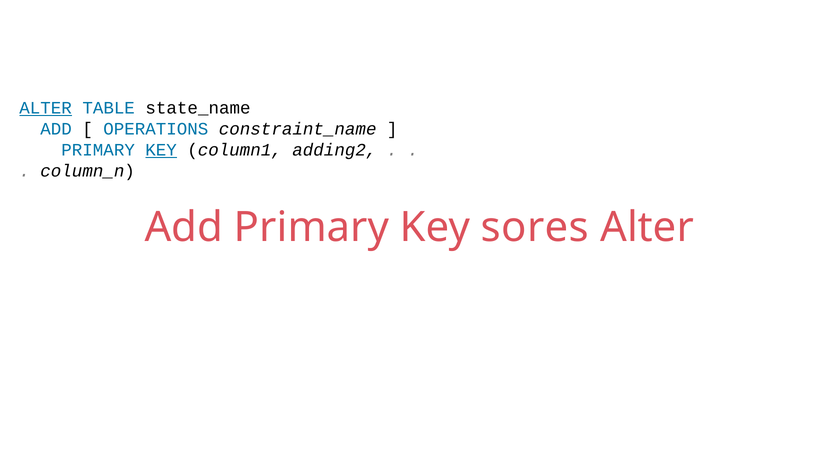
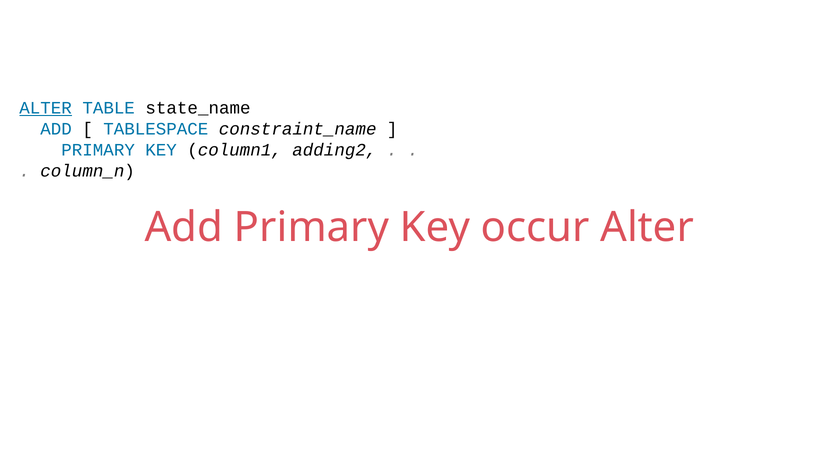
OPERATIONS: OPERATIONS -> TABLESPACE
KEY at (161, 150) underline: present -> none
sores: sores -> occur
